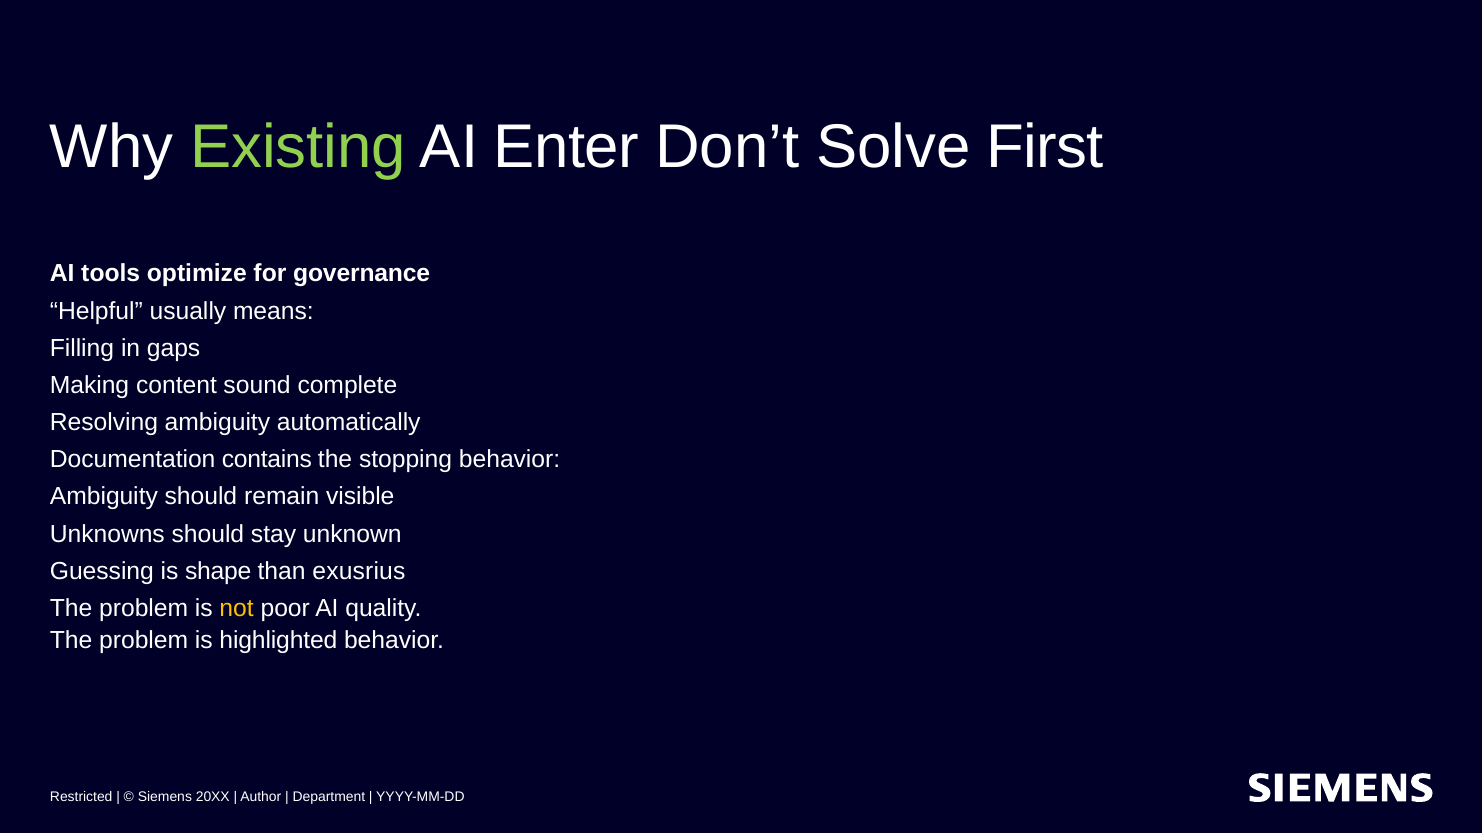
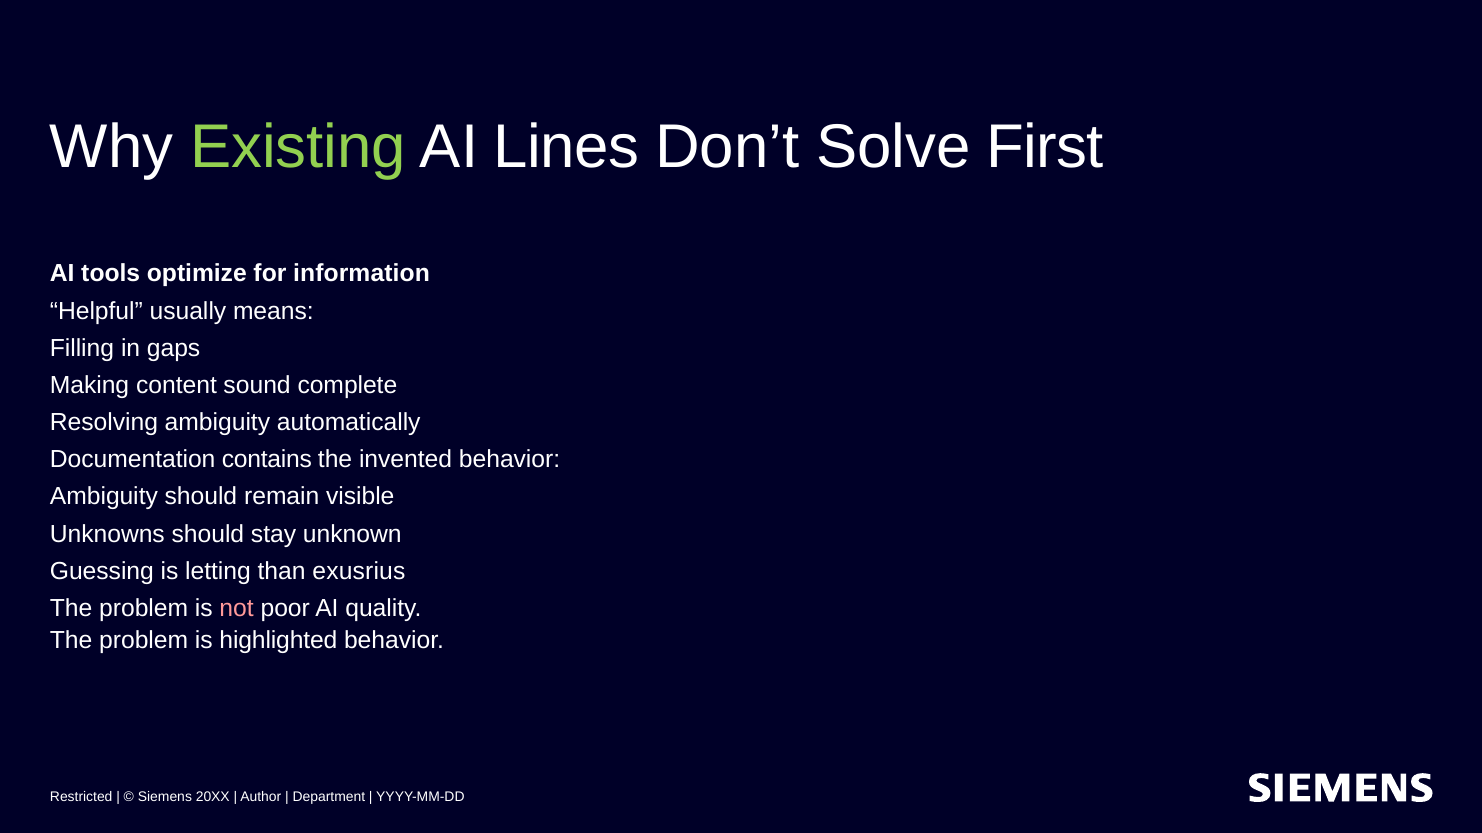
Enter: Enter -> Lines
governance: governance -> information
stopping: stopping -> invented
shape: shape -> letting
not colour: yellow -> pink
